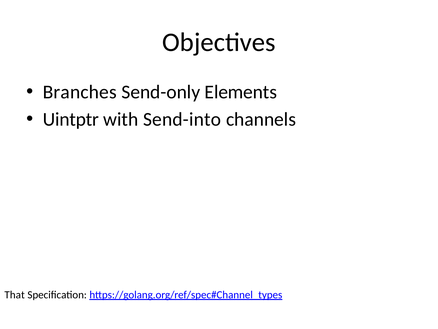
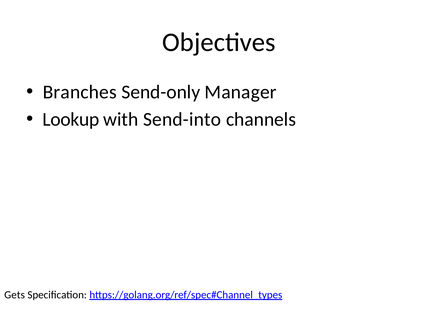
Elements: Elements -> Manager
Uintptr: Uintptr -> Lookup
That: That -> Gets
